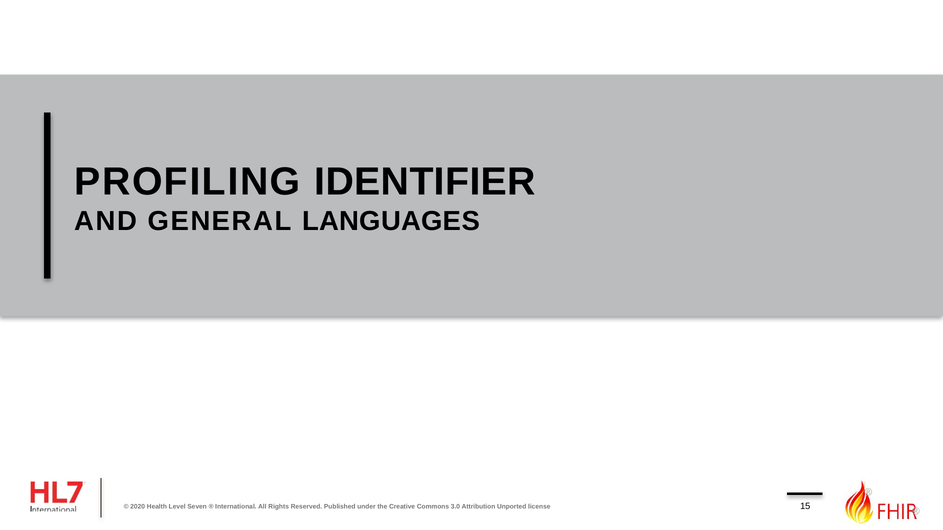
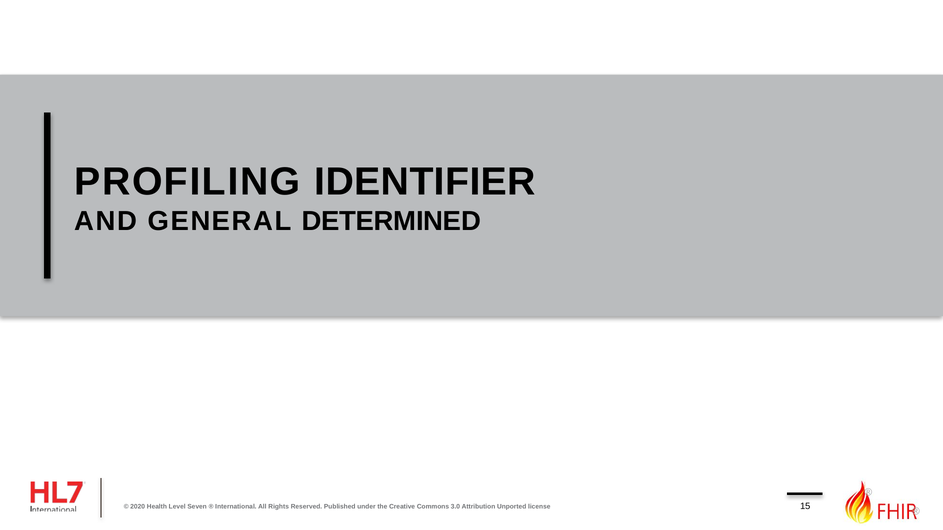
LANGUAGES: LANGUAGES -> DETERMINED
